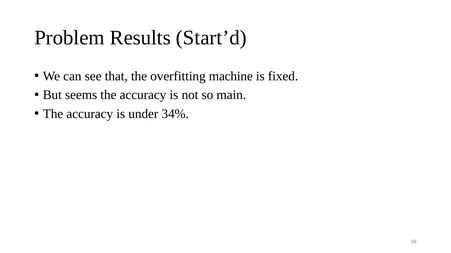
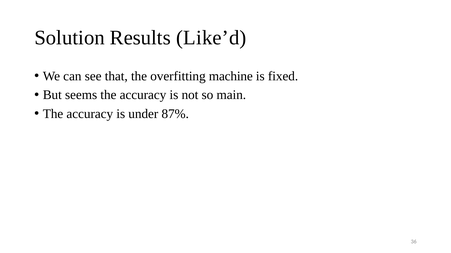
Problem: Problem -> Solution
Start’d: Start’d -> Like’d
34%: 34% -> 87%
